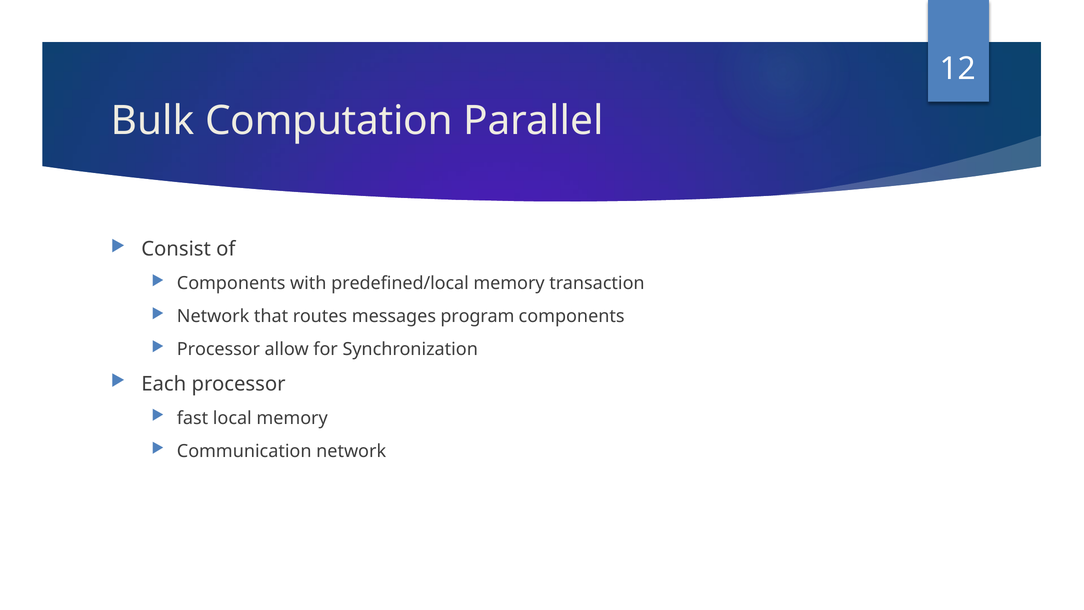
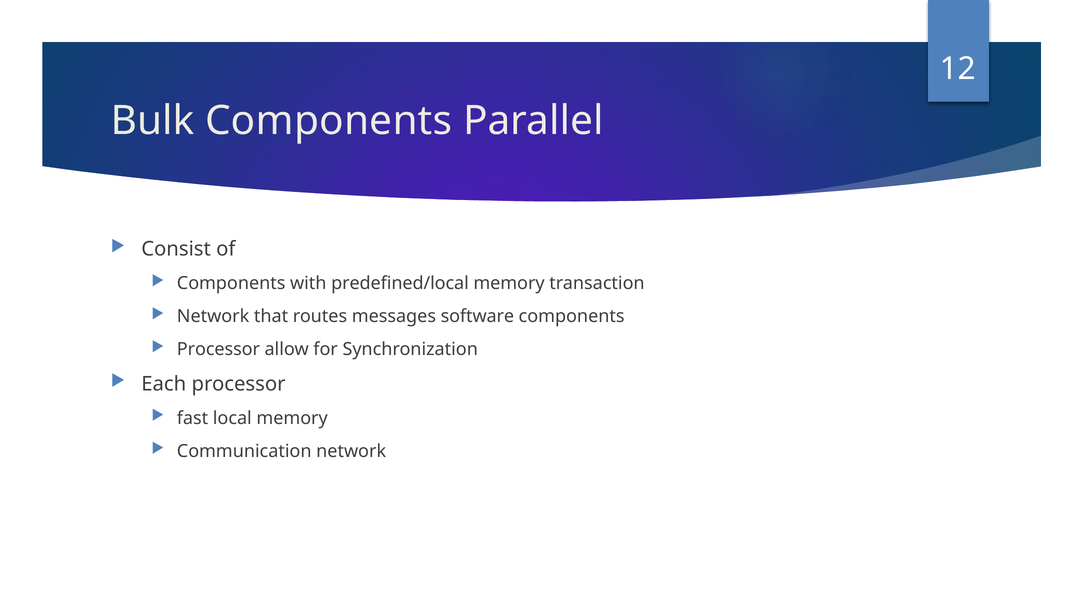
Bulk Computation: Computation -> Components
program: program -> software
